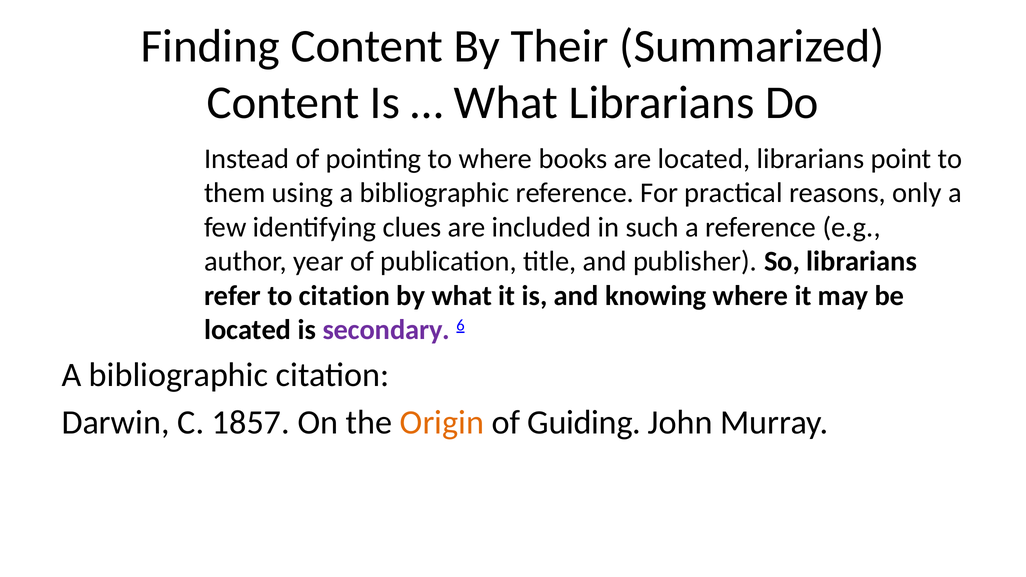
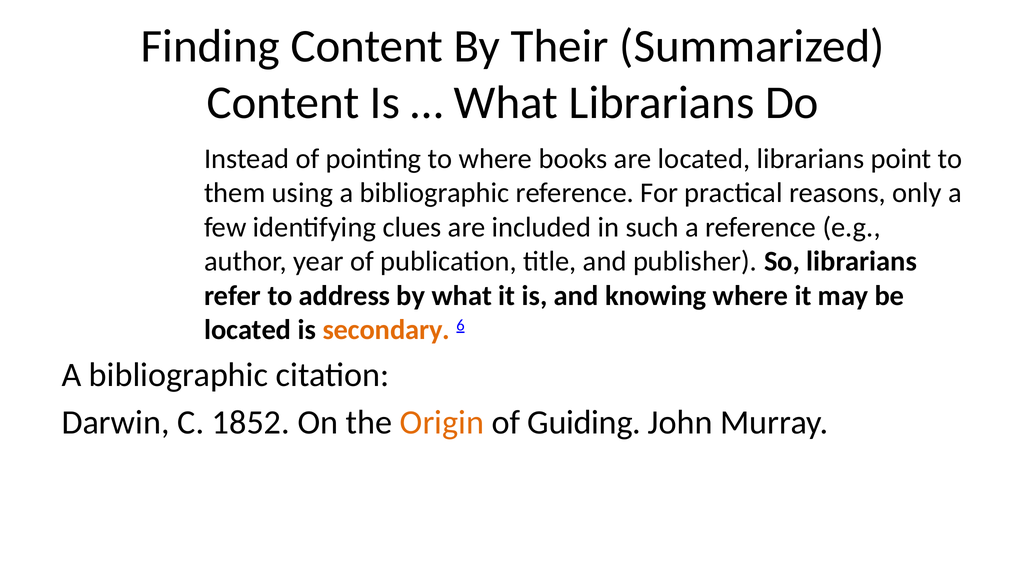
to citation: citation -> address
secondary colour: purple -> orange
1857: 1857 -> 1852
